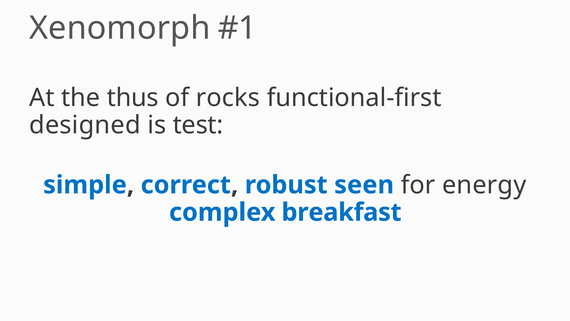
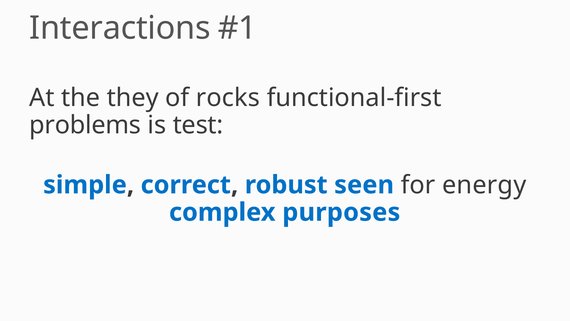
Xenomorph: Xenomorph -> Interactions
thus: thus -> they
designed: designed -> problems
breakfast: breakfast -> purposes
